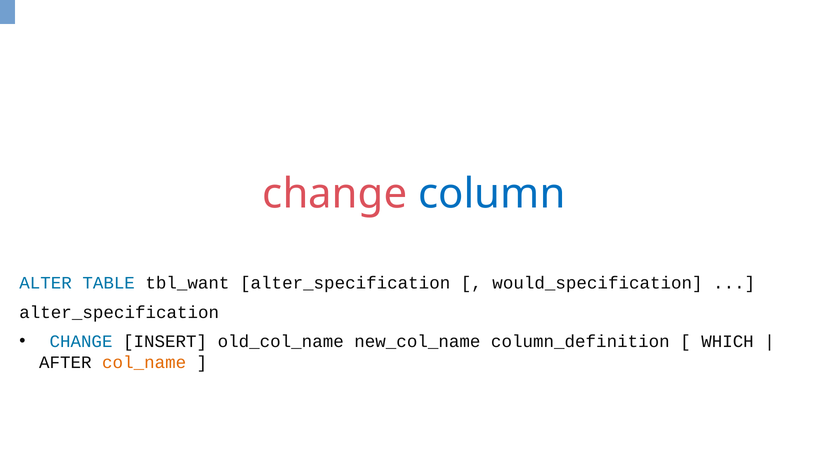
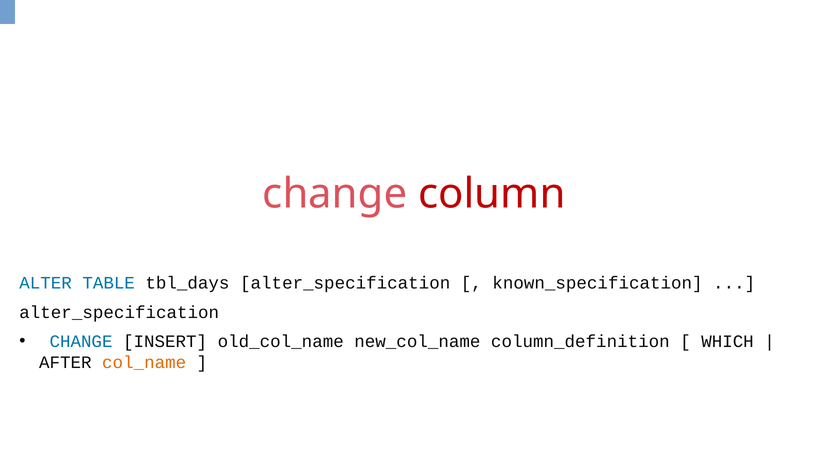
column colour: blue -> red
tbl_want: tbl_want -> tbl_days
would_specification: would_specification -> known_specification
